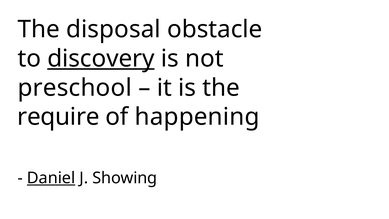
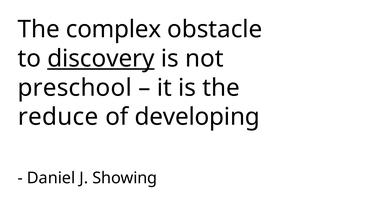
disposal: disposal -> complex
require: require -> reduce
happening: happening -> developing
Daniel underline: present -> none
